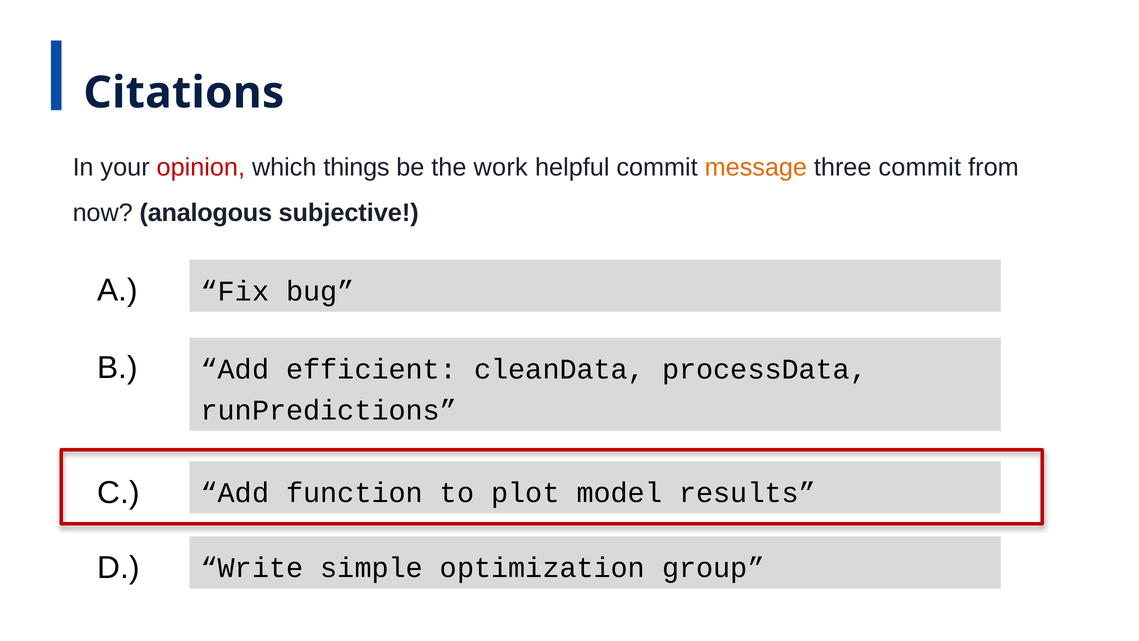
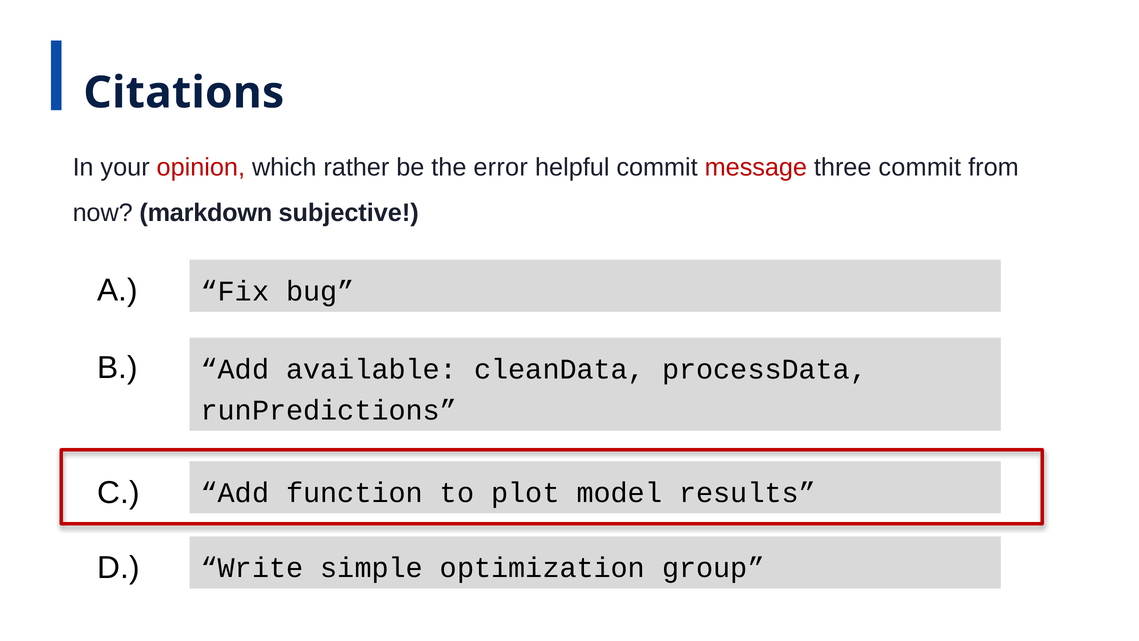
things: things -> rather
work: work -> error
message colour: orange -> red
analogous: analogous -> markdown
efficient: efficient -> available
